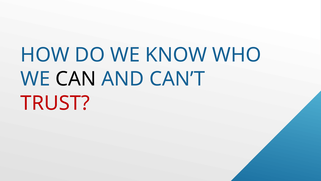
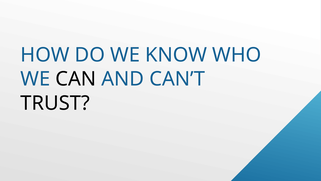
TRUST colour: red -> black
